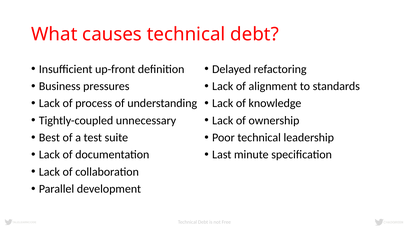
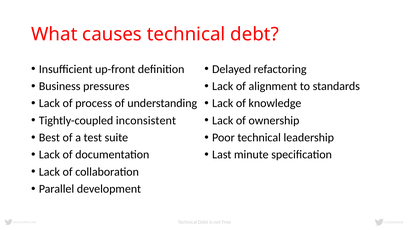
unnecessary: unnecessary -> inconsistent
